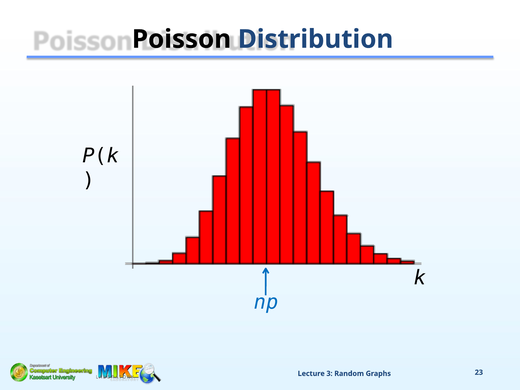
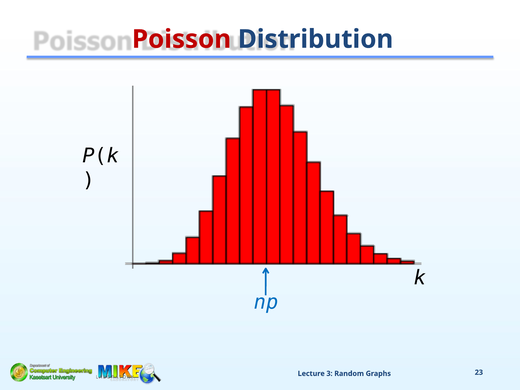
Poisson colour: black -> red
